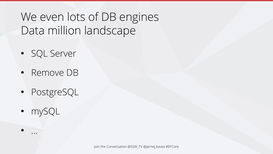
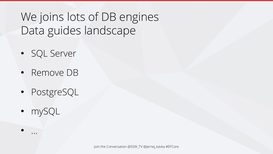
even: even -> joins
million: million -> guides
